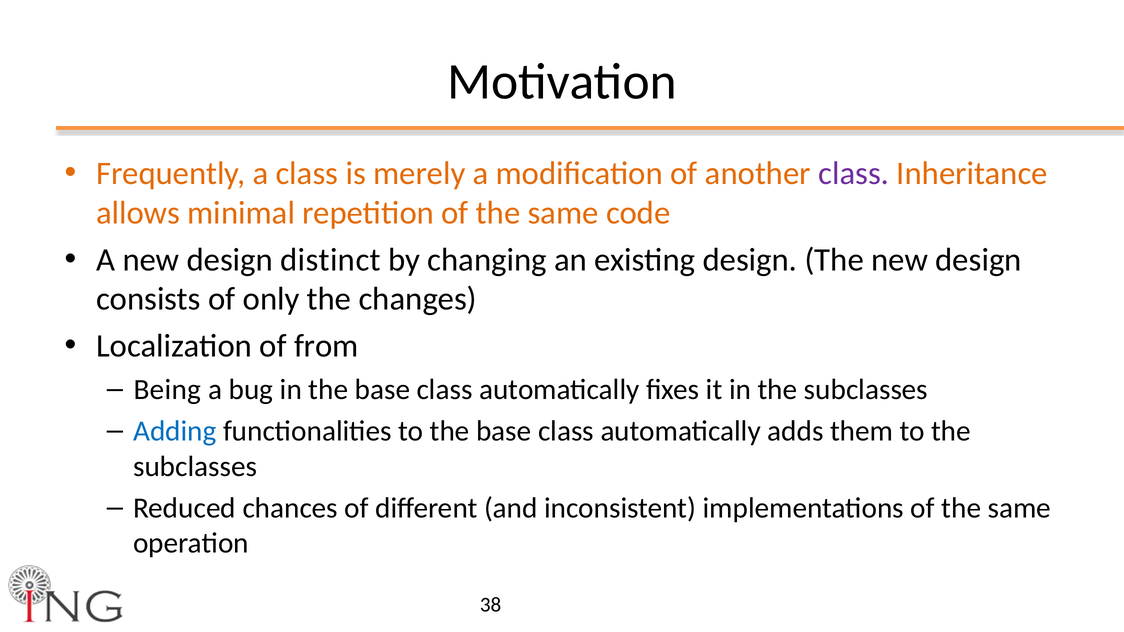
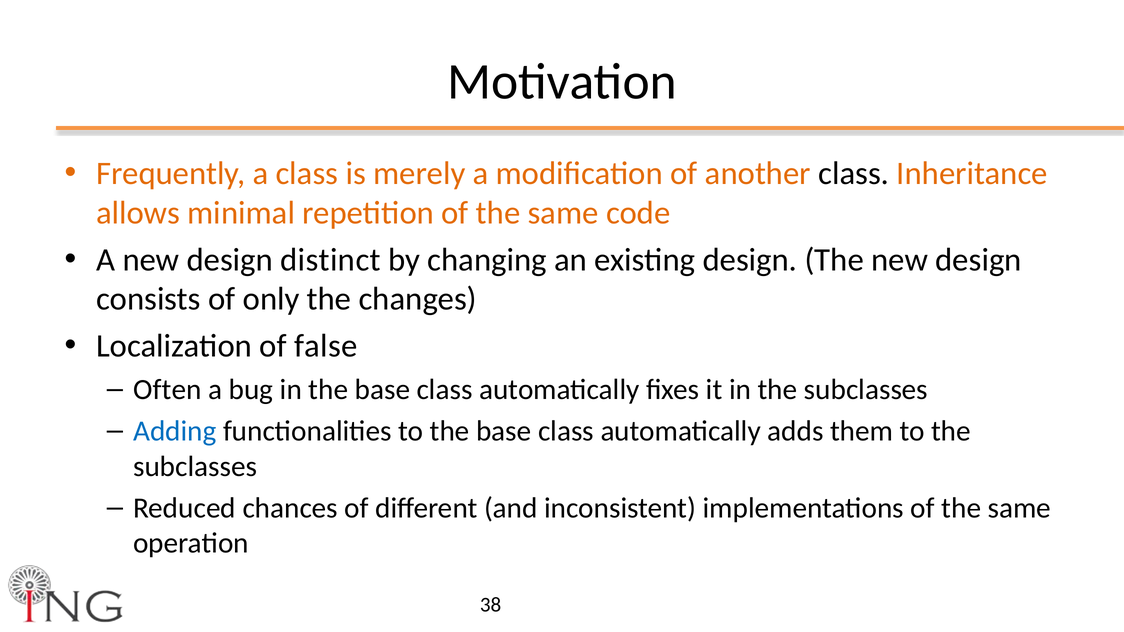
class at (854, 174) colour: purple -> black
from: from -> false
Being: Being -> Often
